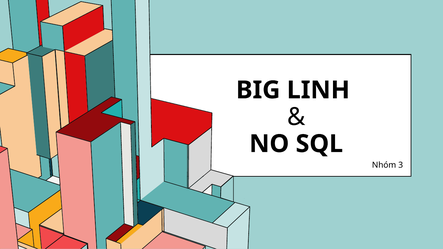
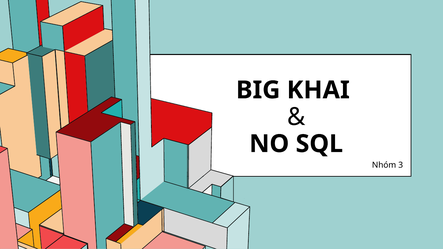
LINH: LINH -> KHAI
